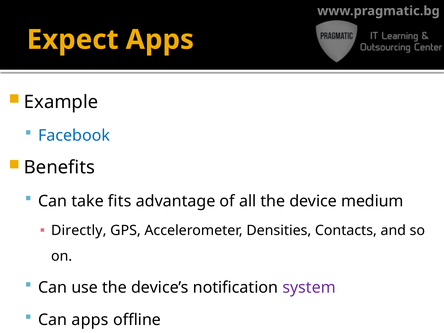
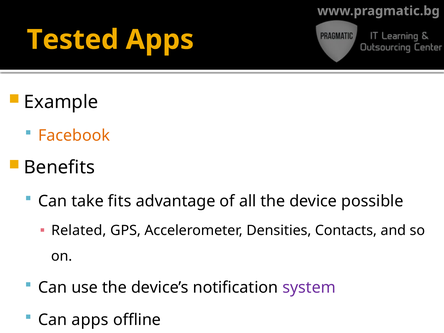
Expect: Expect -> Tested
Facebook colour: blue -> orange
medium: medium -> possible
Directly: Directly -> Related
